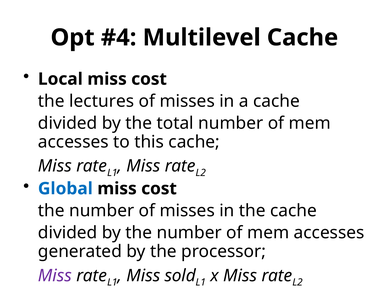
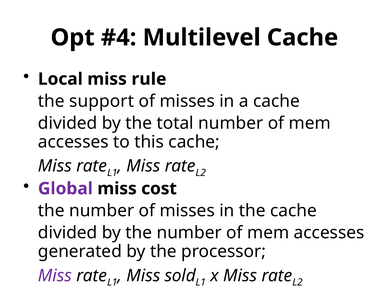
Local miss cost: cost -> rule
lectures: lectures -> support
Global colour: blue -> purple
